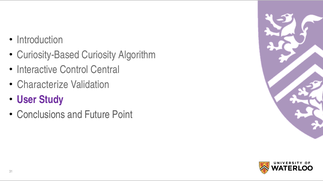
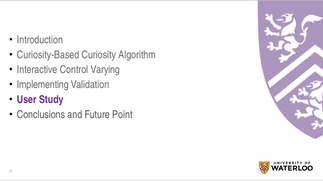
Central: Central -> Varying
Characterize: Characterize -> Implementing
